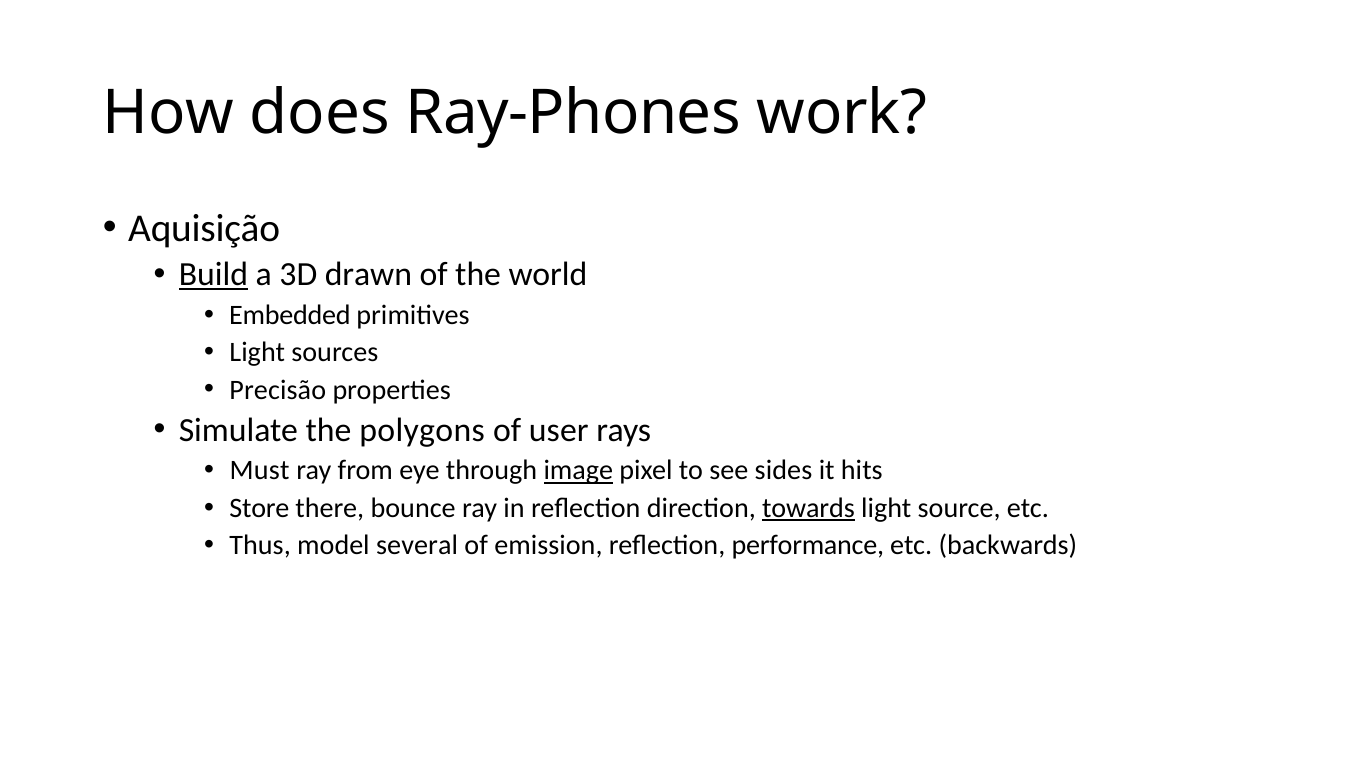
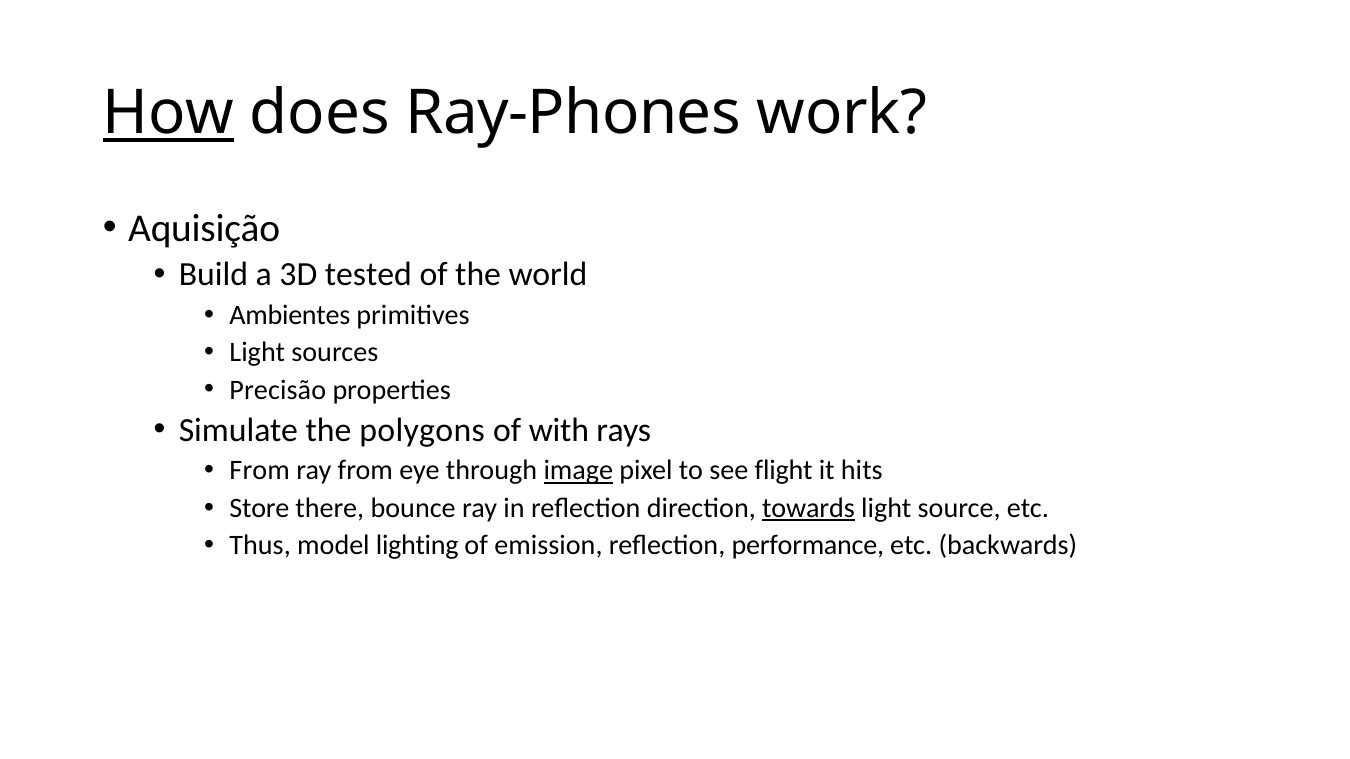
How underline: none -> present
Build underline: present -> none
drawn: drawn -> tested
Embedded: Embedded -> Ambientes
user: user -> with
Must at (260, 471): Must -> From
sides: sides -> flight
several: several -> lighting
